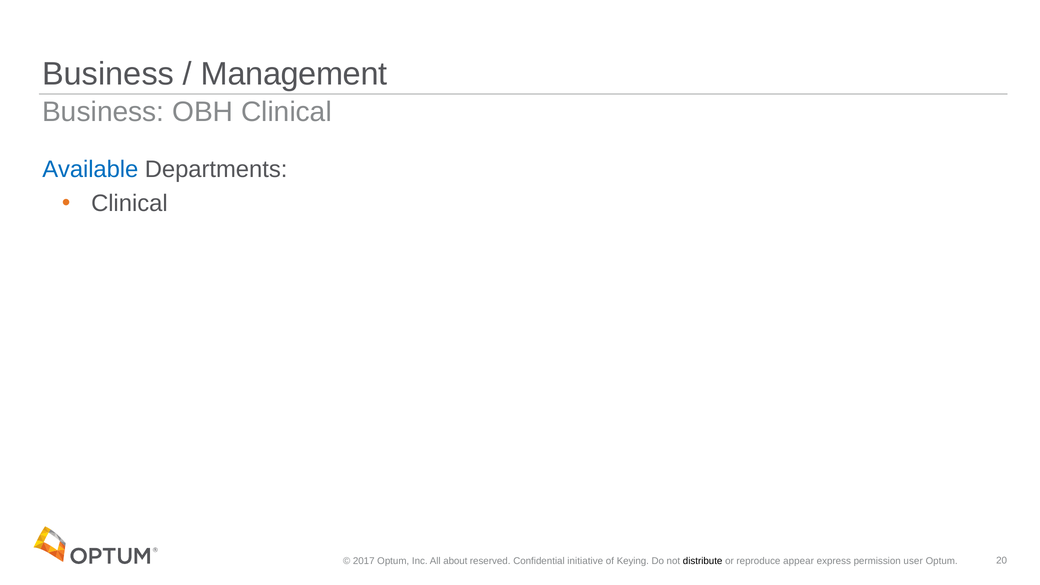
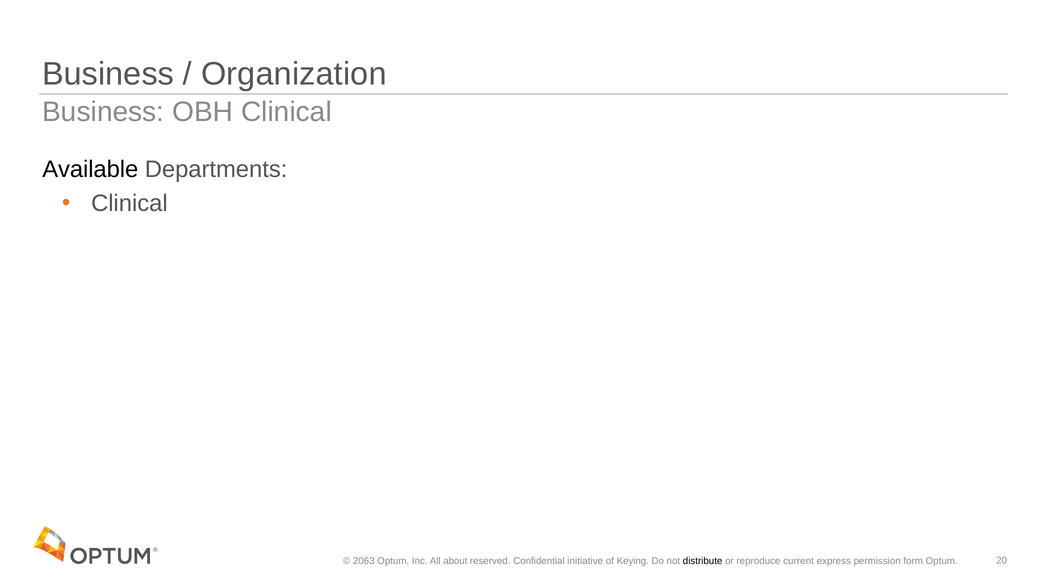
Management: Management -> Organization
Available colour: blue -> black
2017: 2017 -> 2063
appear: appear -> current
user: user -> form
